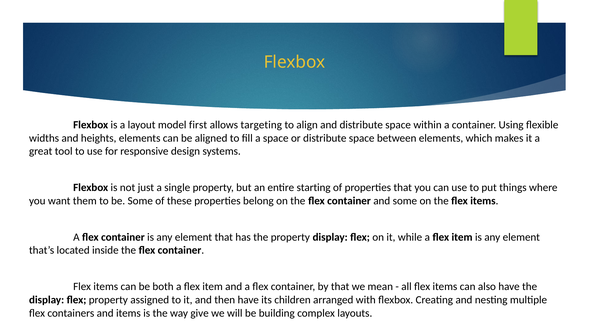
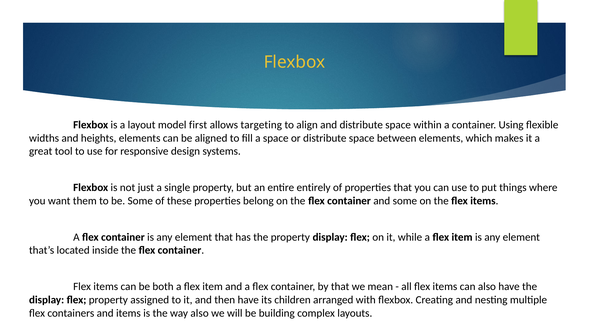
starting: starting -> entirely
way give: give -> also
